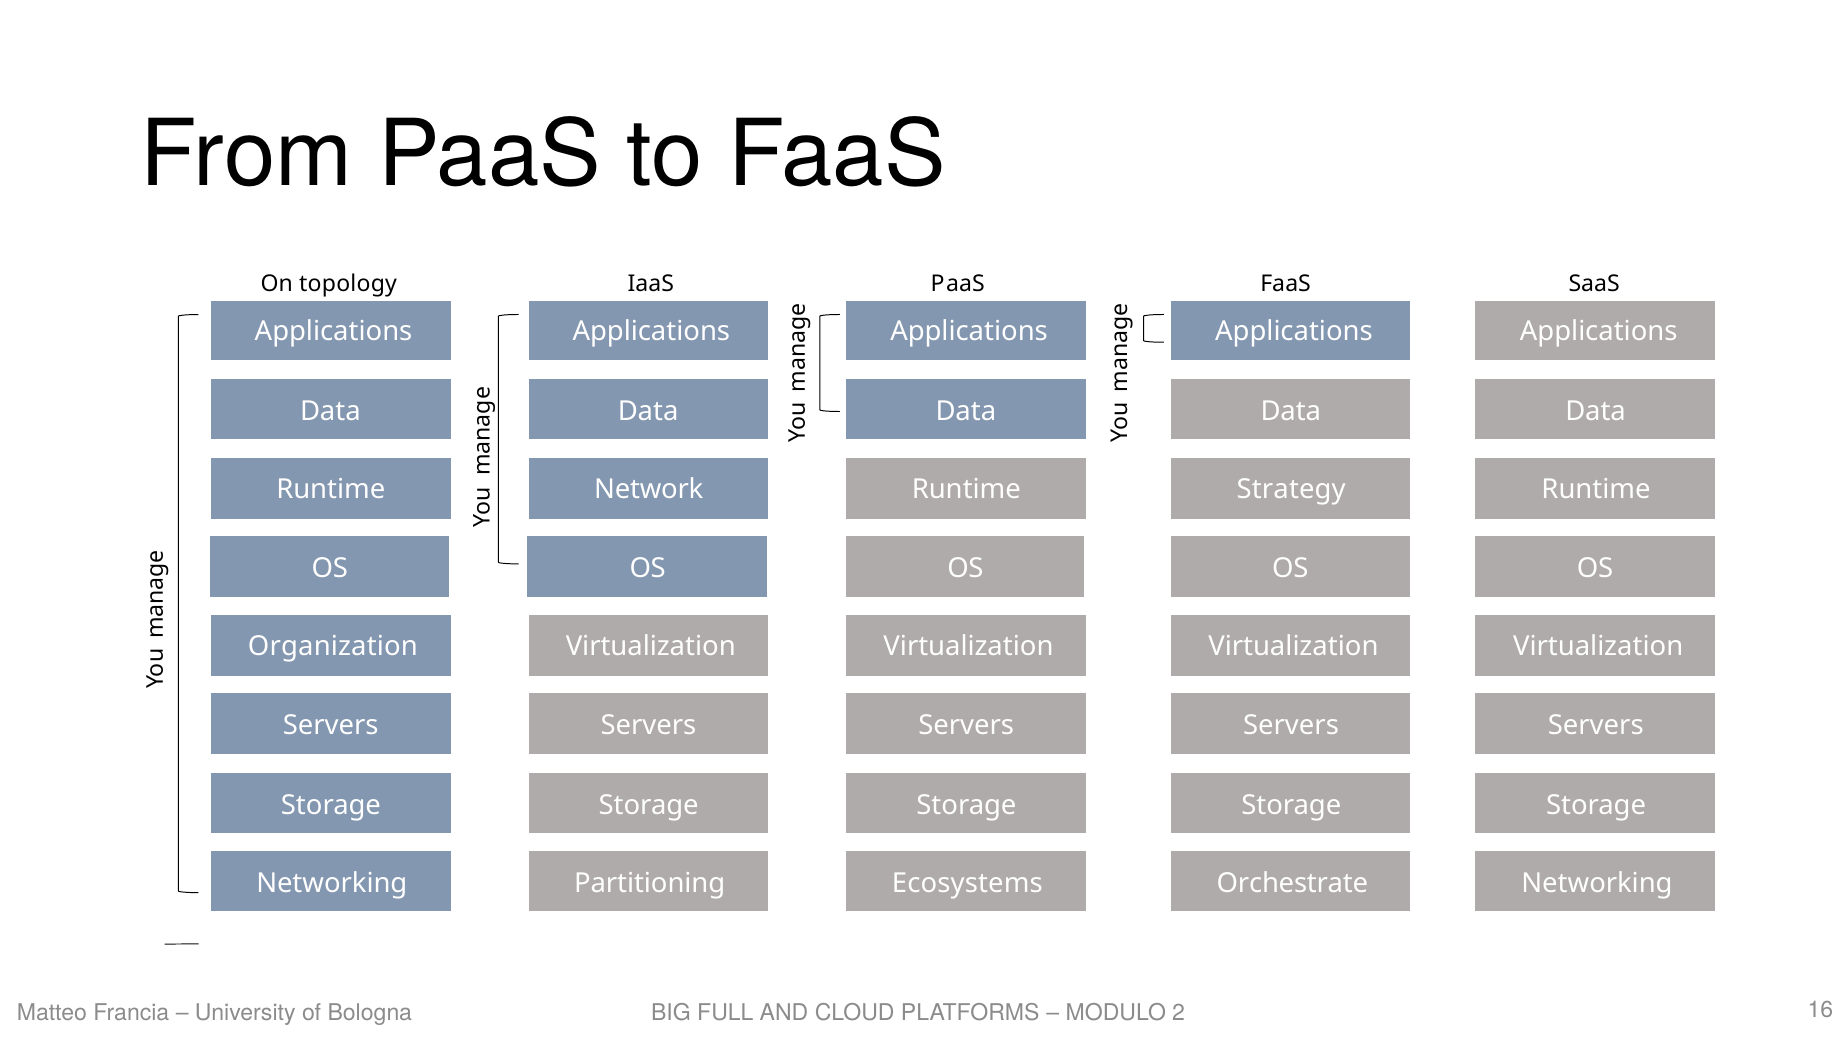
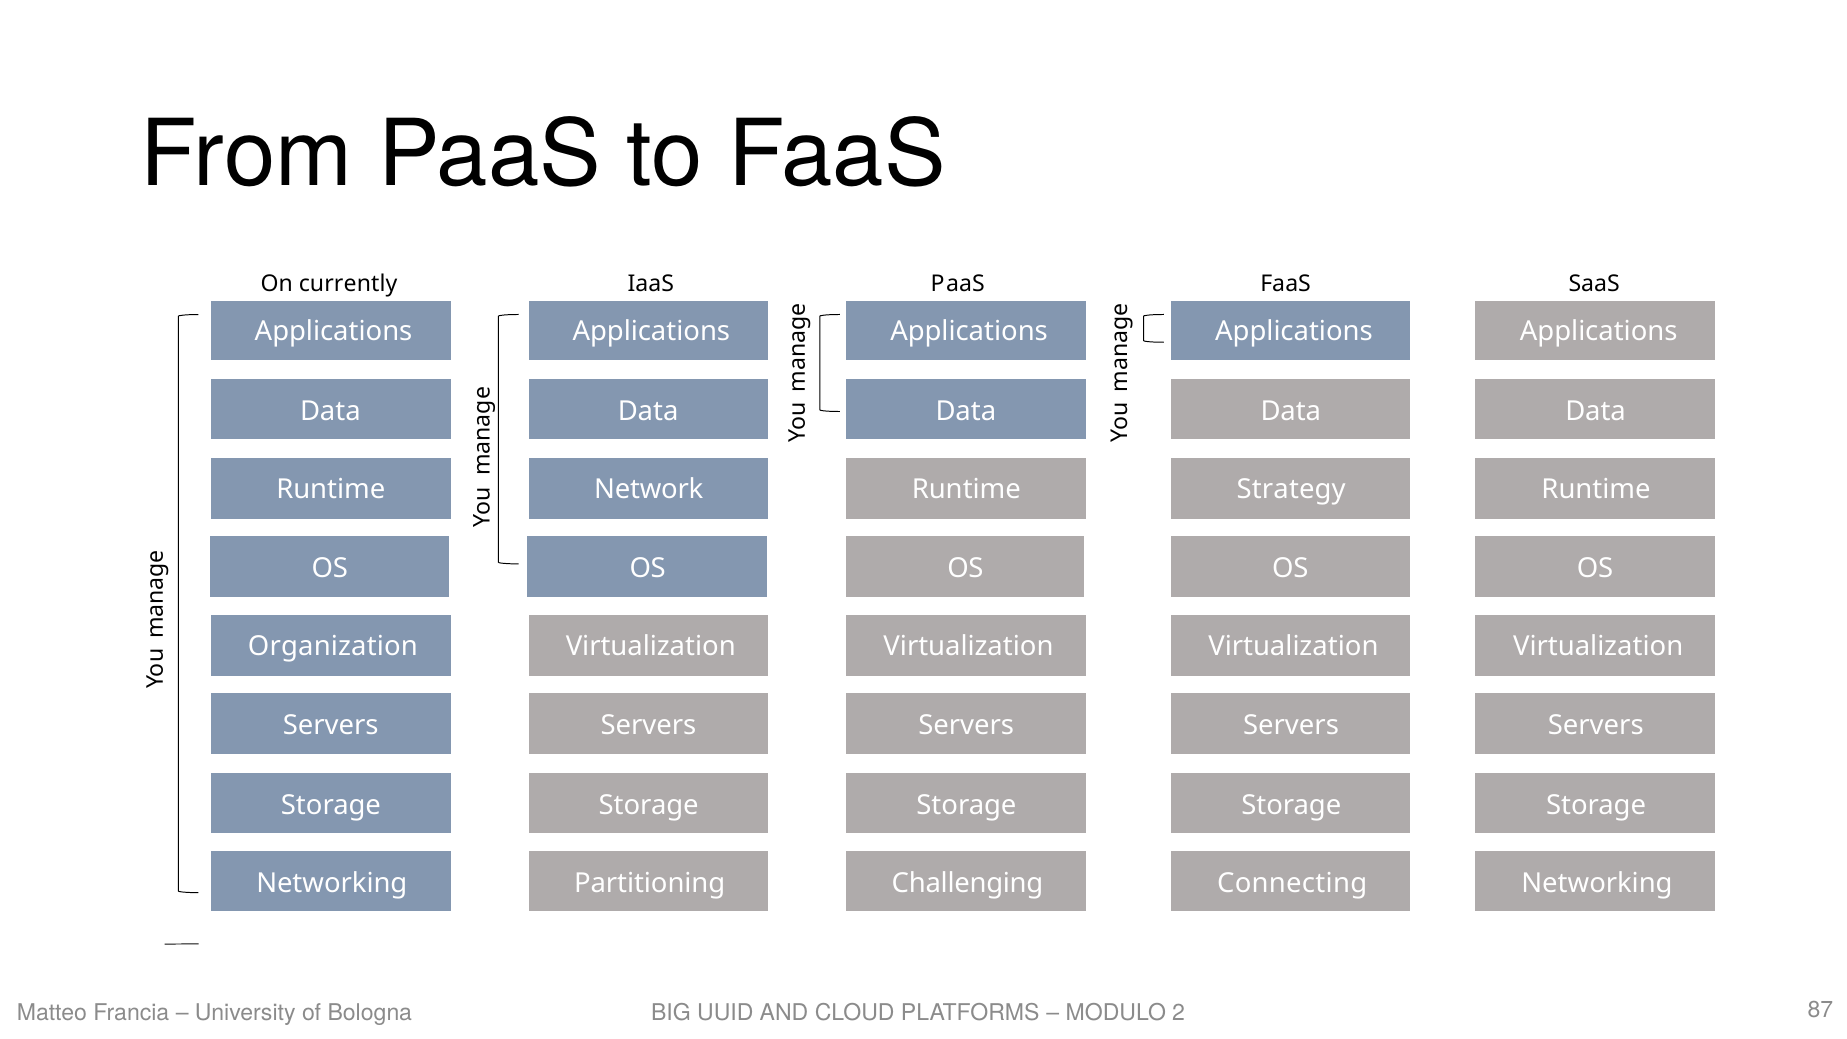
topology: topology -> currently
Ecosystems: Ecosystems -> Challenging
Orchestrate: Orchestrate -> Connecting
FULL: FULL -> UUID
16: 16 -> 87
